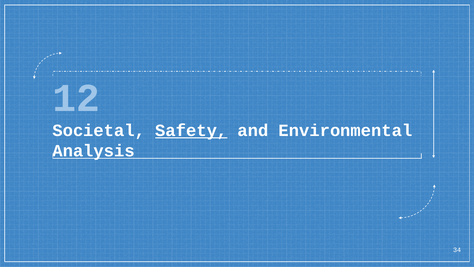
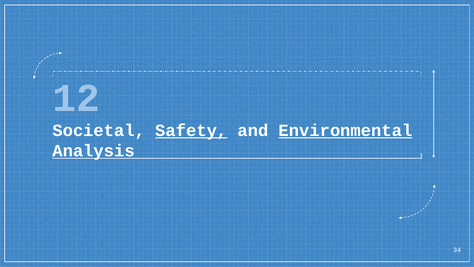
Environmental underline: none -> present
